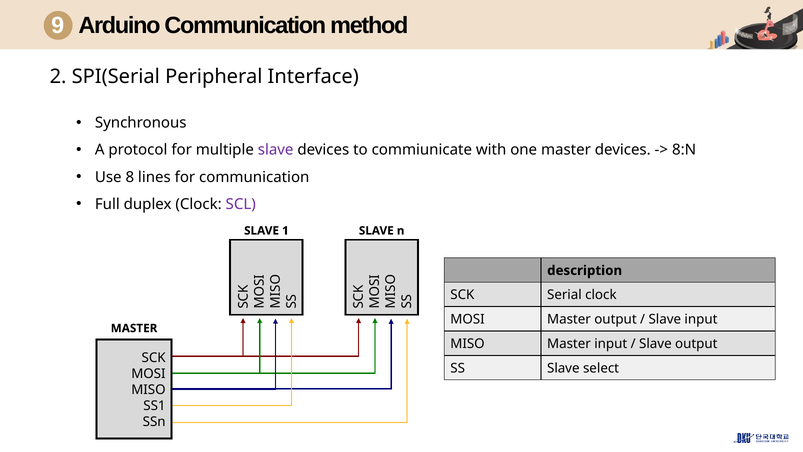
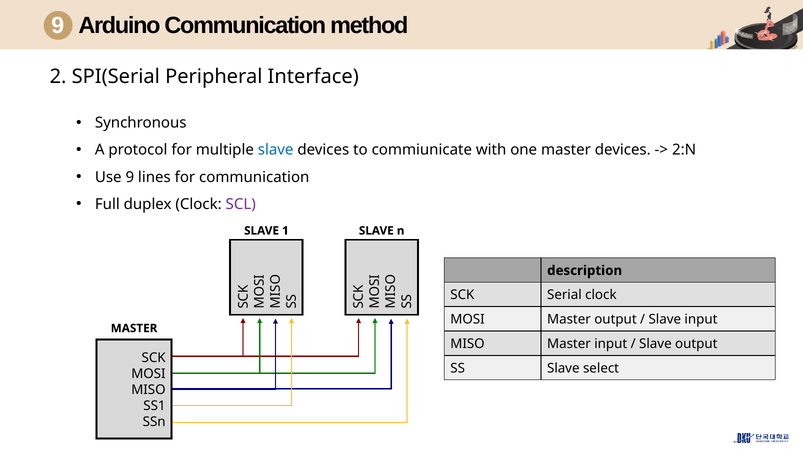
slave at (276, 150) colour: purple -> blue
8:N: 8:N -> 2:N
Use 8: 8 -> 9
